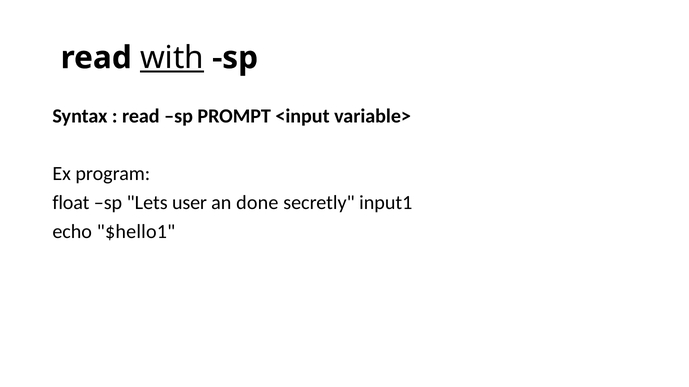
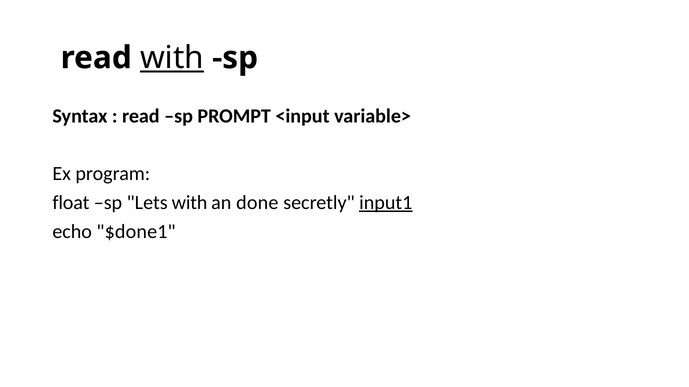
Lets user: user -> with
input1 underline: none -> present
$hello1: $hello1 -> $done1
